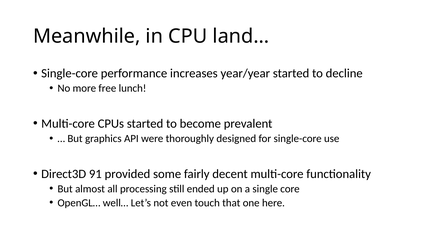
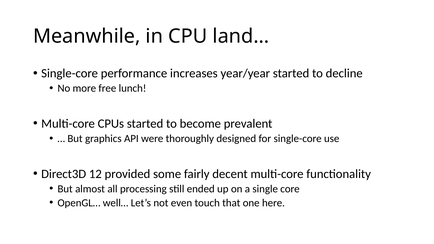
91: 91 -> 12
